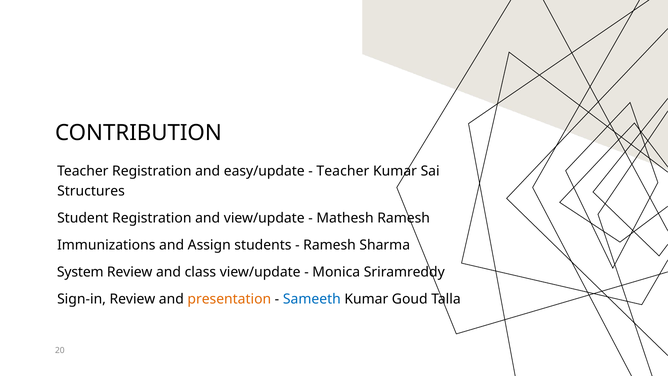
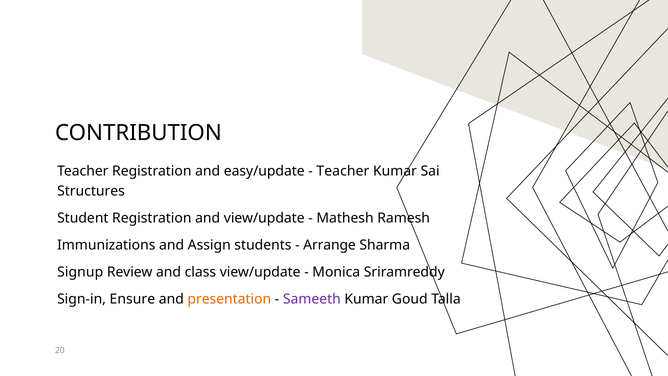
Ramesh at (329, 245): Ramesh -> Arrange
System: System -> Signup
Sign-in Review: Review -> Ensure
Sameeth colour: blue -> purple
